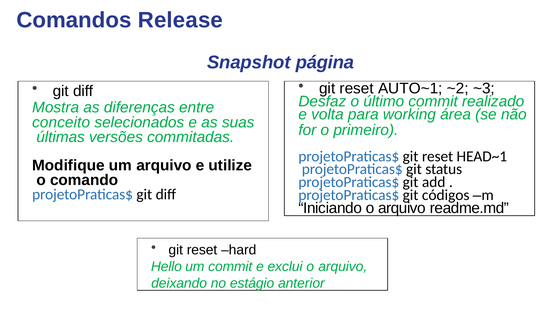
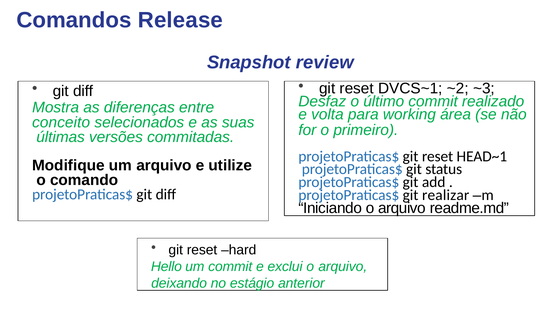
página: página -> review
AUTO~1: AUTO~1 -> DVCS~1
códigos: códigos -> realizar
